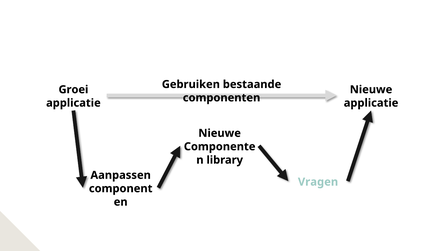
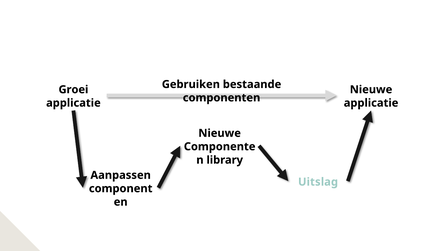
Vragen: Vragen -> Uitslag
